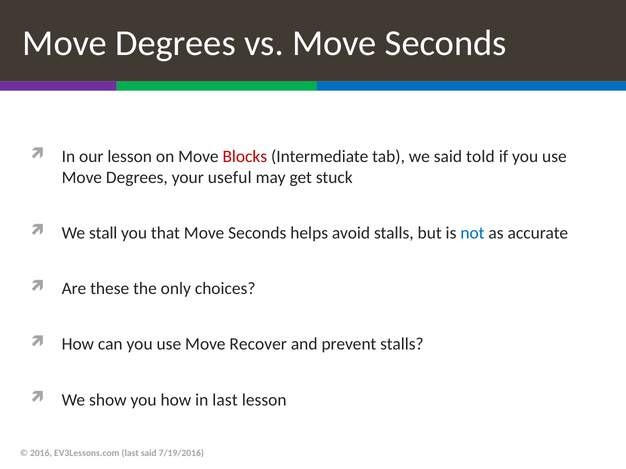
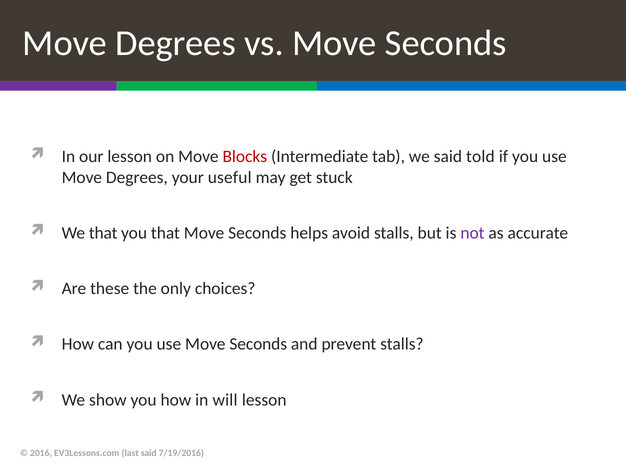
We stall: stall -> that
not colour: blue -> purple
use Move Recover: Recover -> Seconds
in last: last -> will
